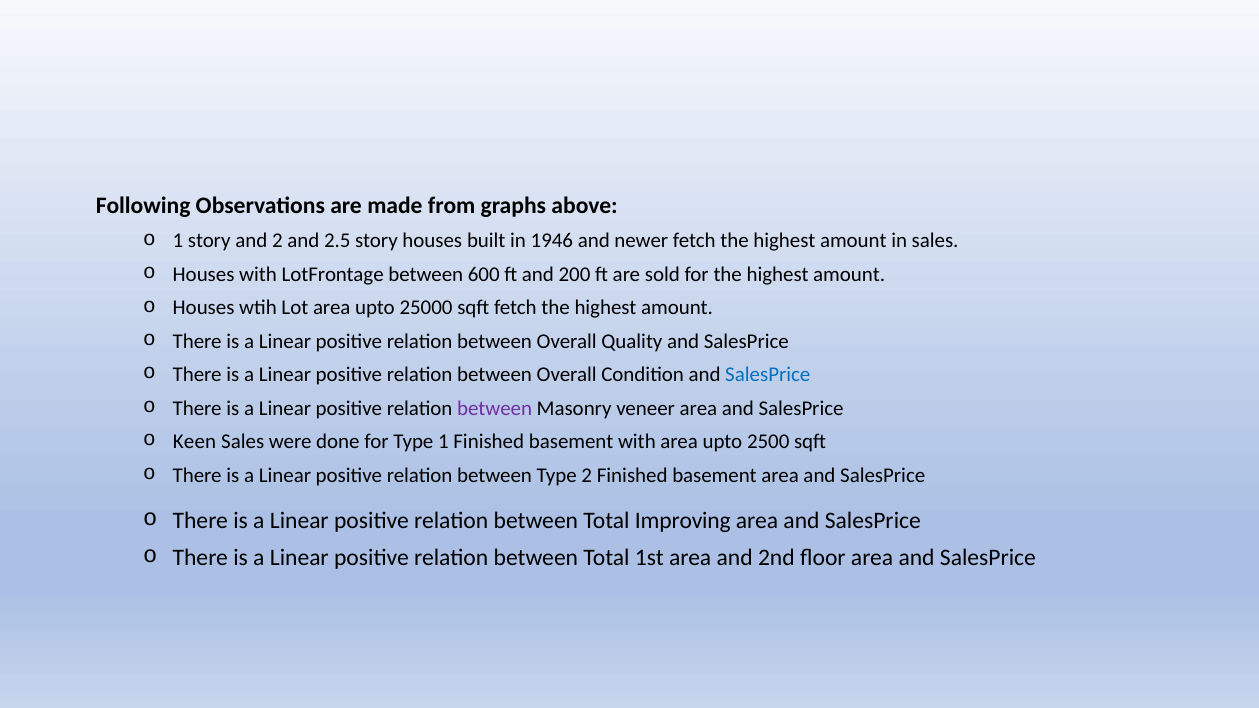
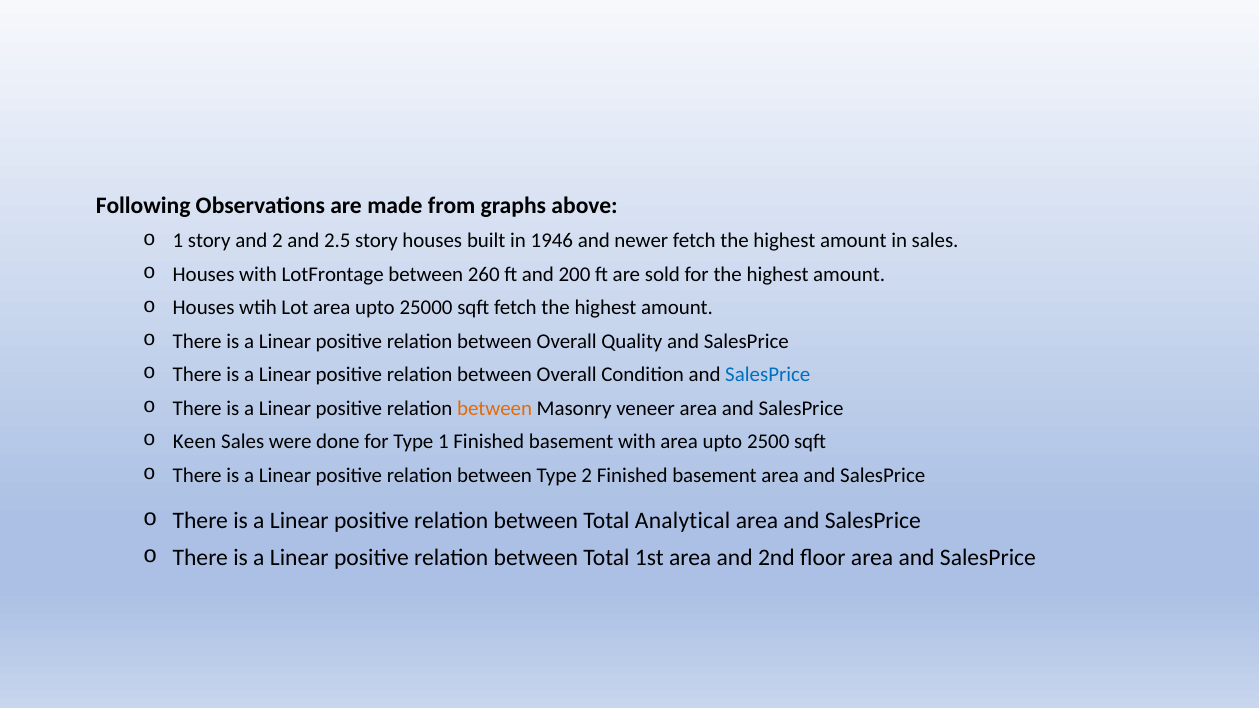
600: 600 -> 260
between at (495, 408) colour: purple -> orange
Improving: Improving -> Analytical
